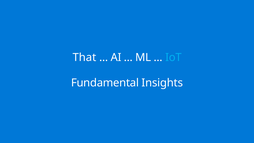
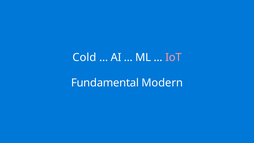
That: That -> Cold
IoT colour: light blue -> pink
Insights: Insights -> Modern
